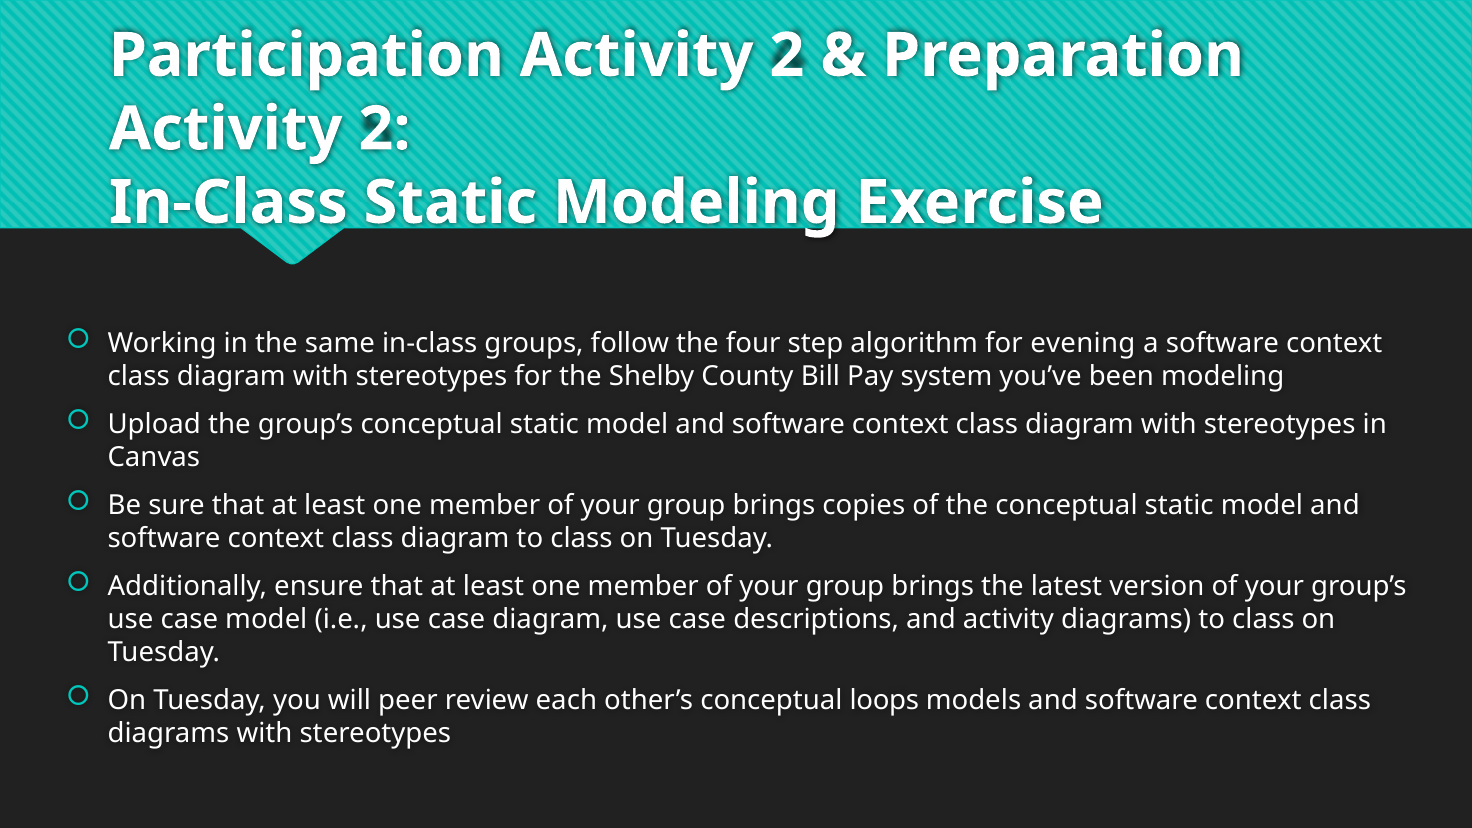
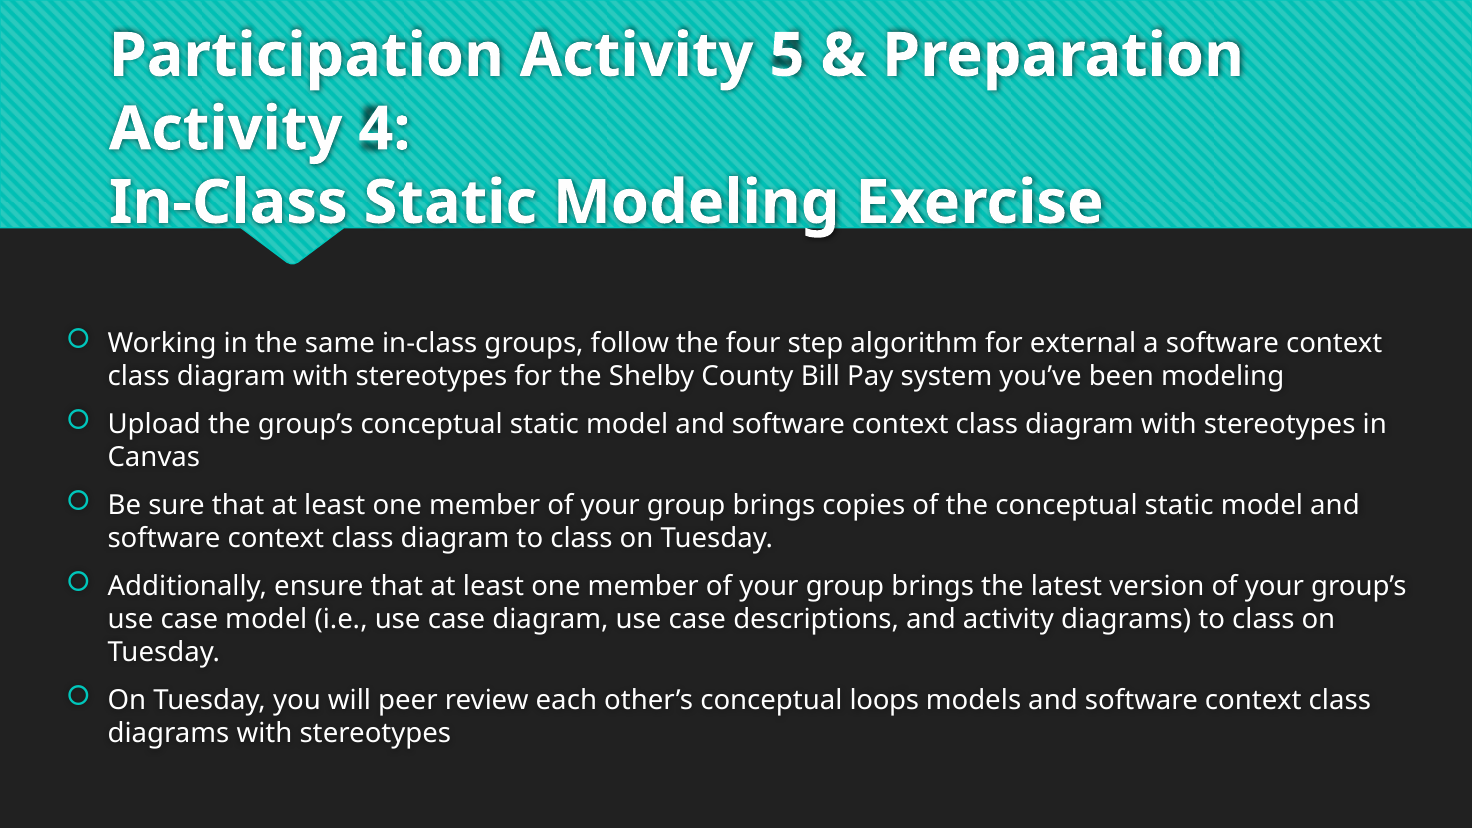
Participation Activity 2: 2 -> 5
2 at (384, 129): 2 -> 4
evening: evening -> external
